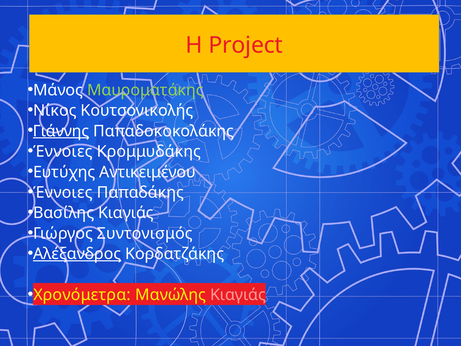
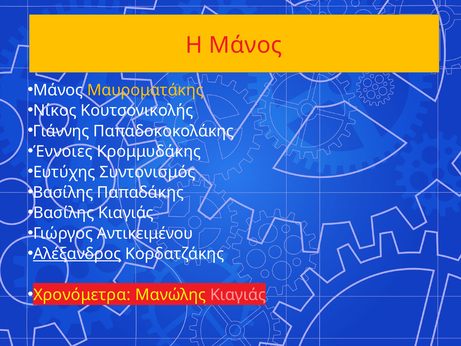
Η Project: Project -> Μάνος
Μαυροματάκης colour: light green -> yellow
Γιάννης underline: present -> none
Αντικειμένου: Αντικειμένου -> Συντονισμός
Έννοιες at (63, 192): Έννοιες -> Βασίλης
Συντονισμός: Συντονισμός -> Αντικειμένου
